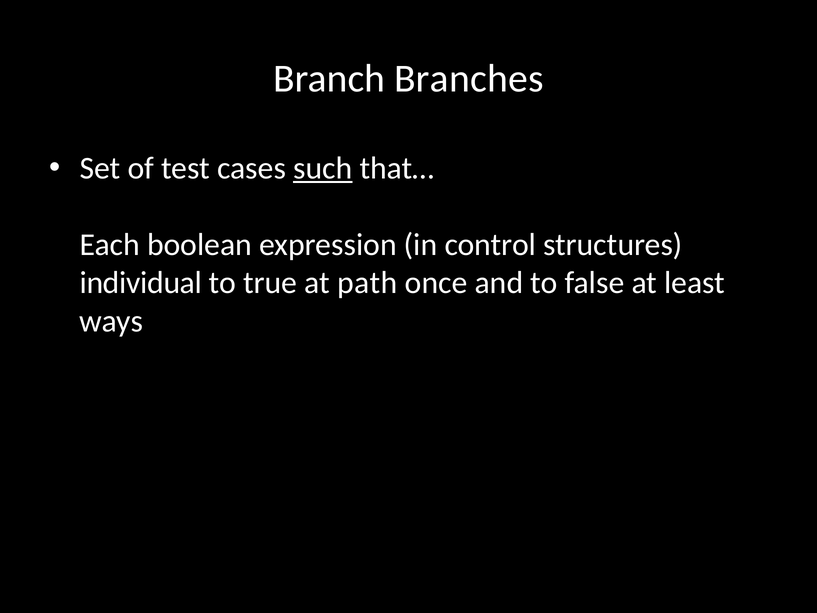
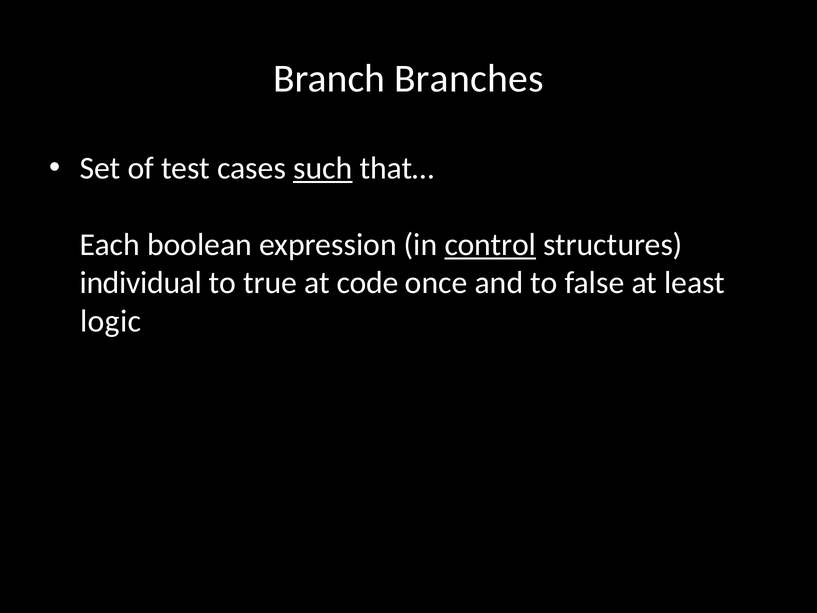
control underline: none -> present
path: path -> code
ways: ways -> logic
